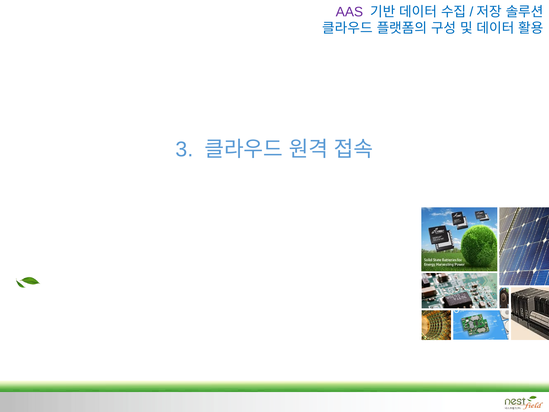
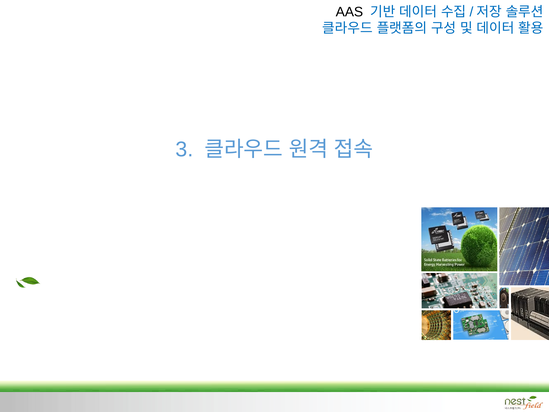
AAS colour: purple -> black
